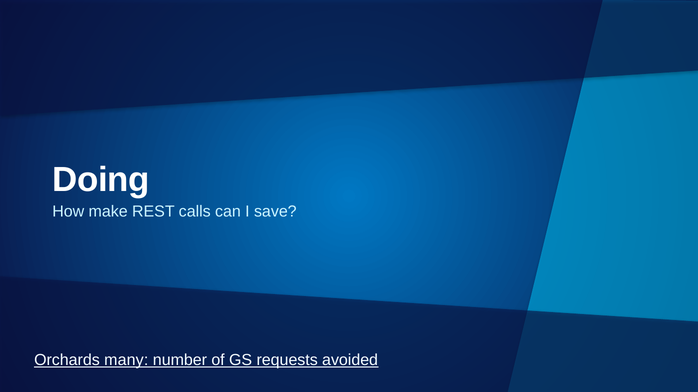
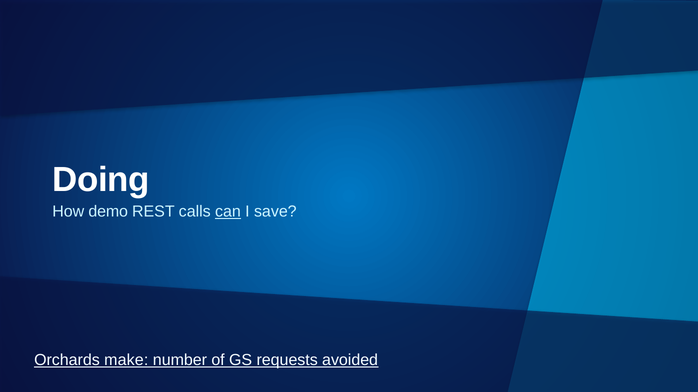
make: make -> demo
can underline: none -> present
many: many -> make
